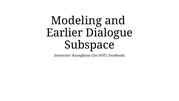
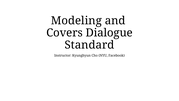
Earlier: Earlier -> Covers
Subspace: Subspace -> Standard
